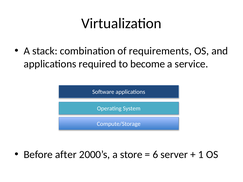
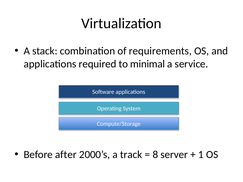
become: become -> minimal
store: store -> track
6: 6 -> 8
